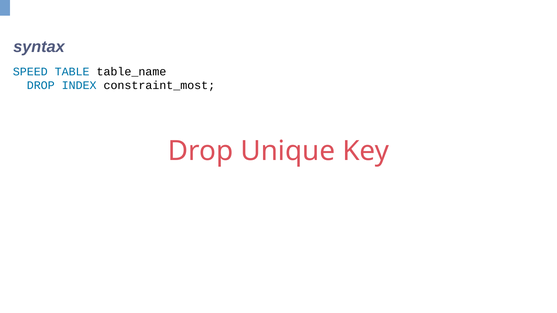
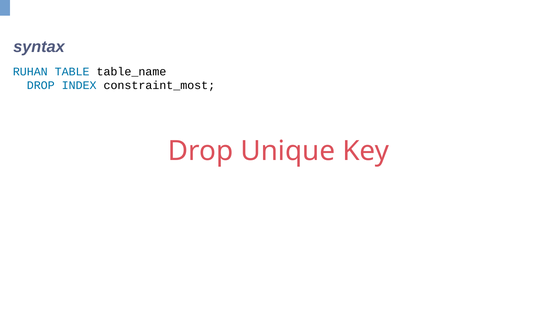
SPEED: SPEED -> RUHAN
